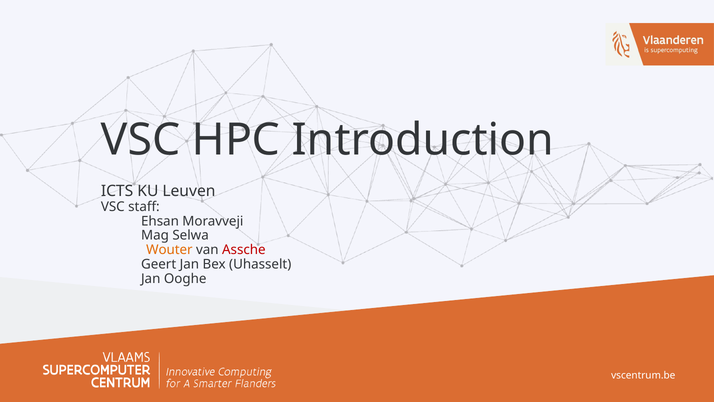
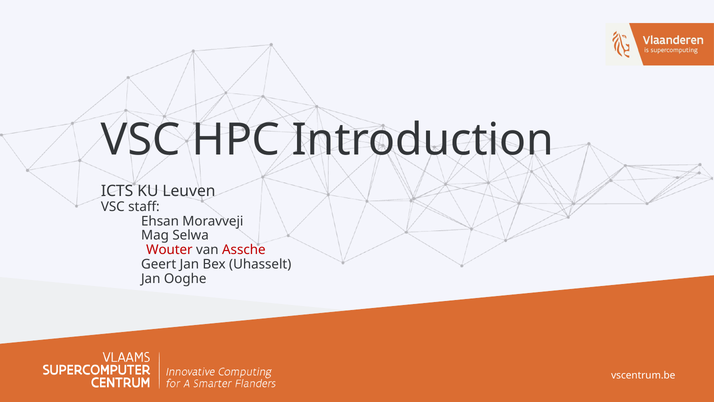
Wouter colour: orange -> red
